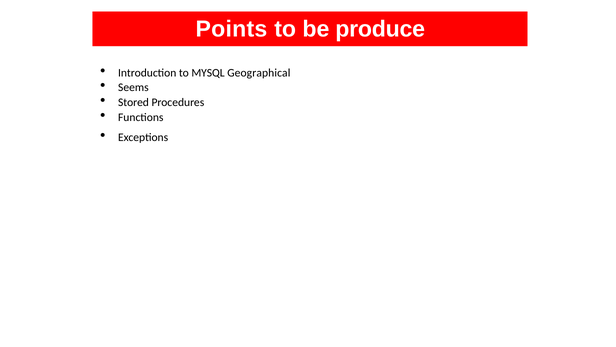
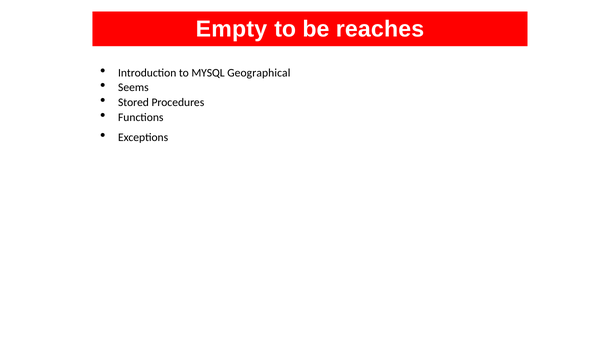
Points: Points -> Empty
produce: produce -> reaches
